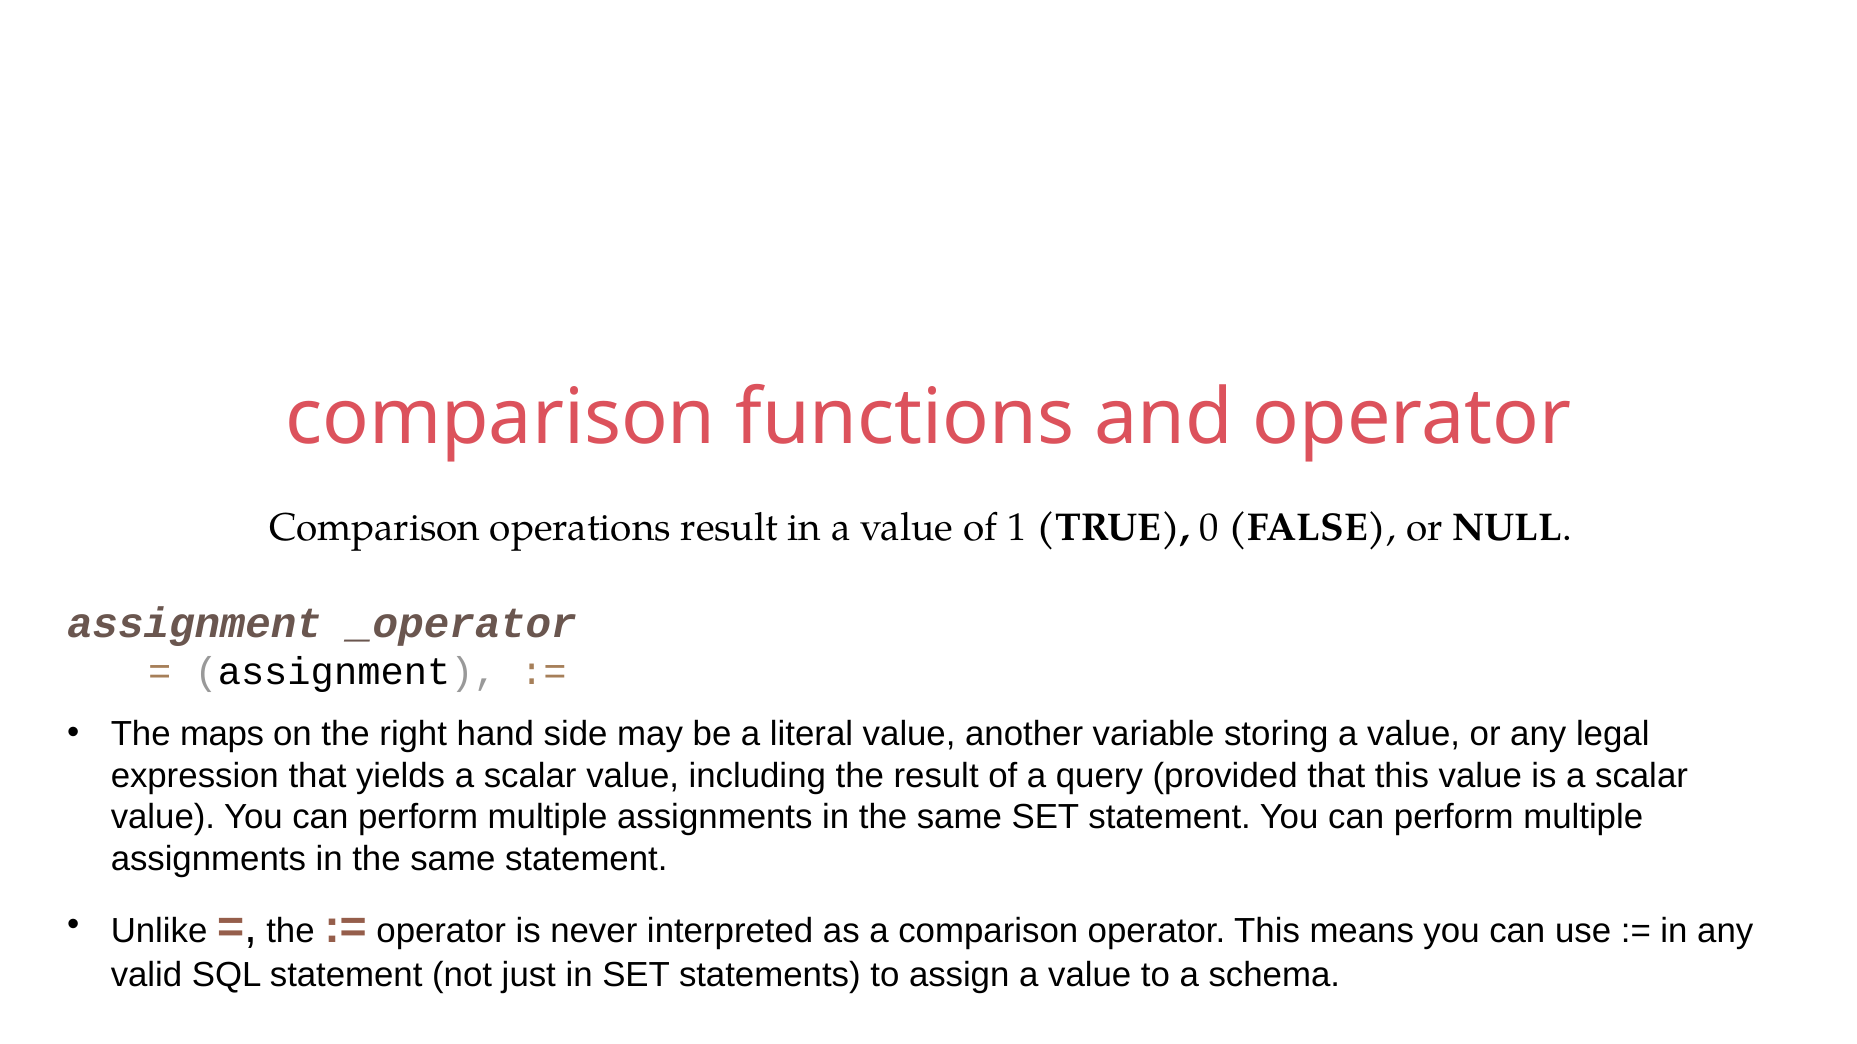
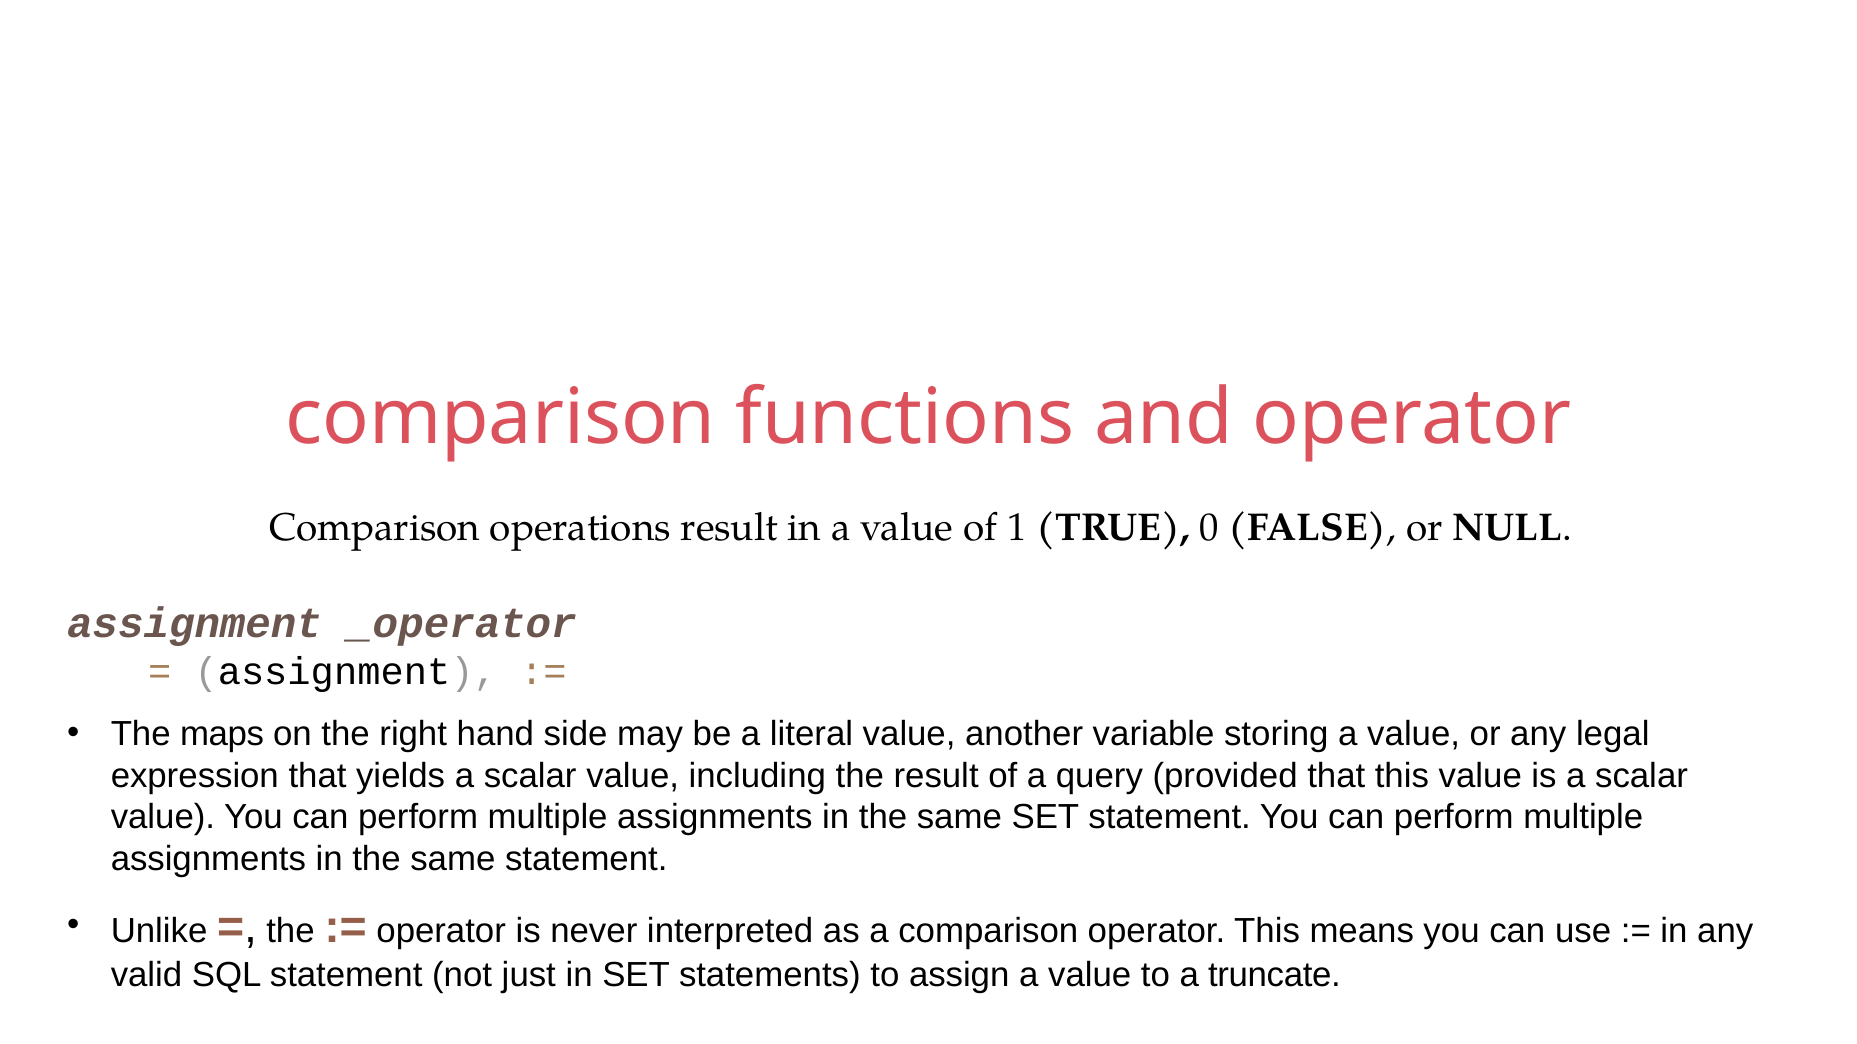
schema: schema -> truncate
